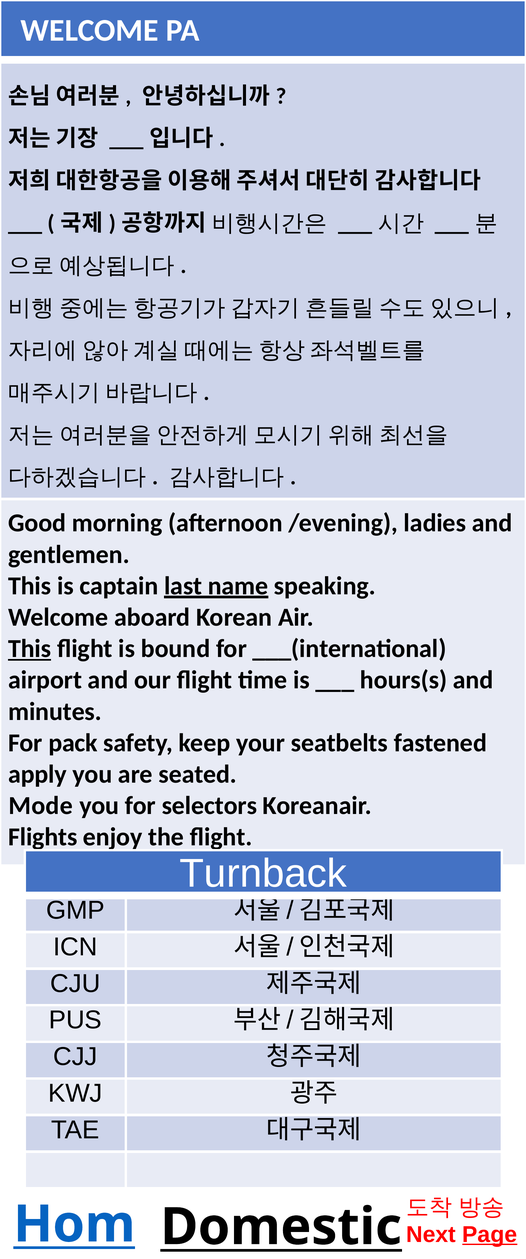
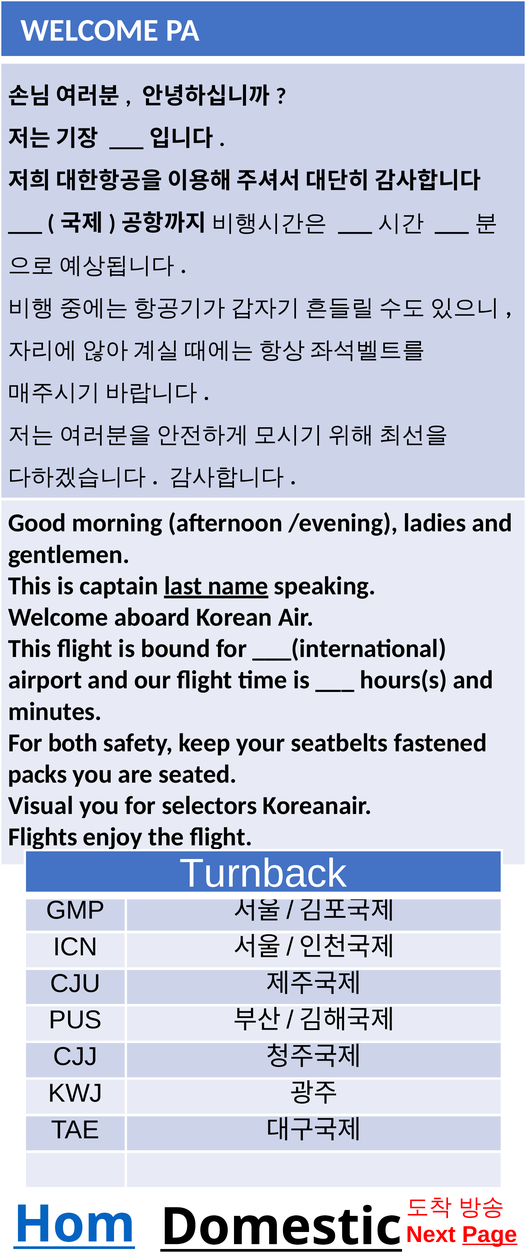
This at (30, 648) underline: present -> none
pack: pack -> both
apply: apply -> packs
Mode: Mode -> Visual
